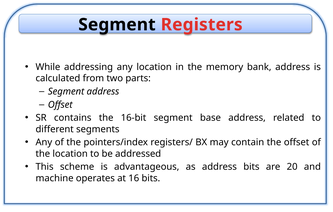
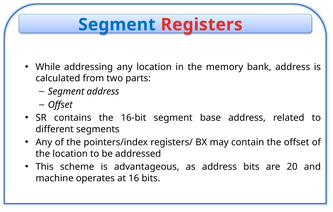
Segment at (117, 25) colour: black -> blue
